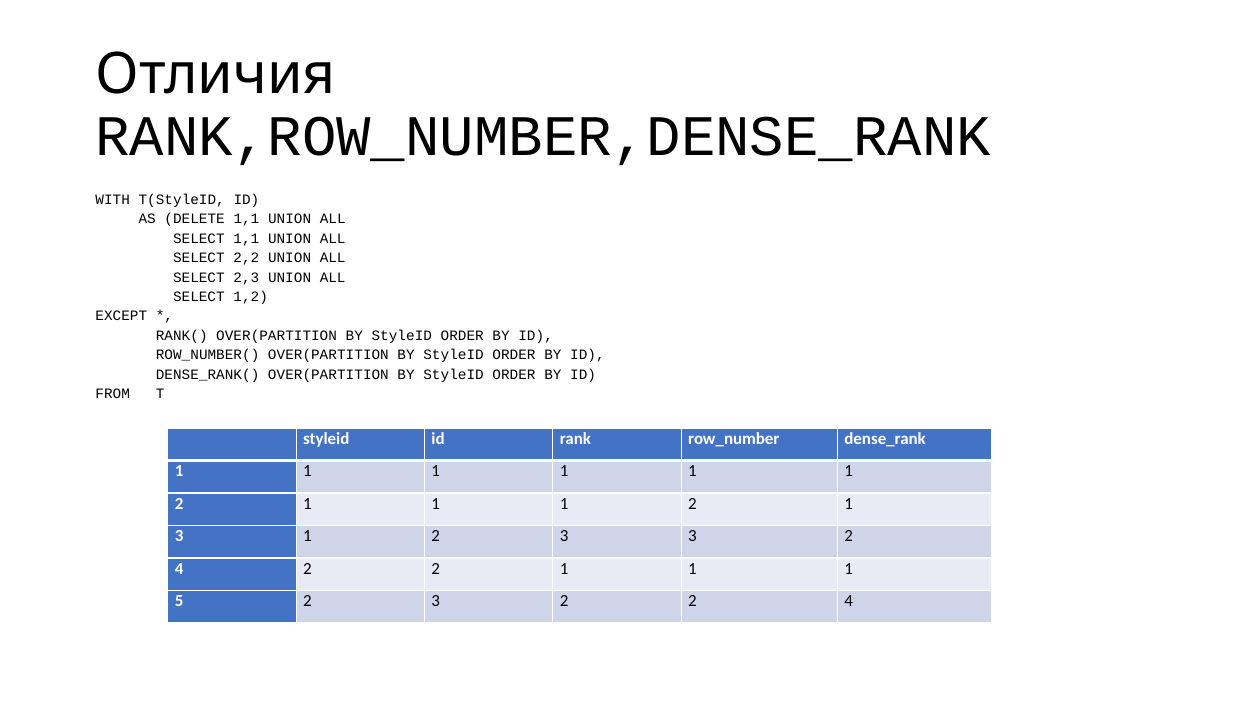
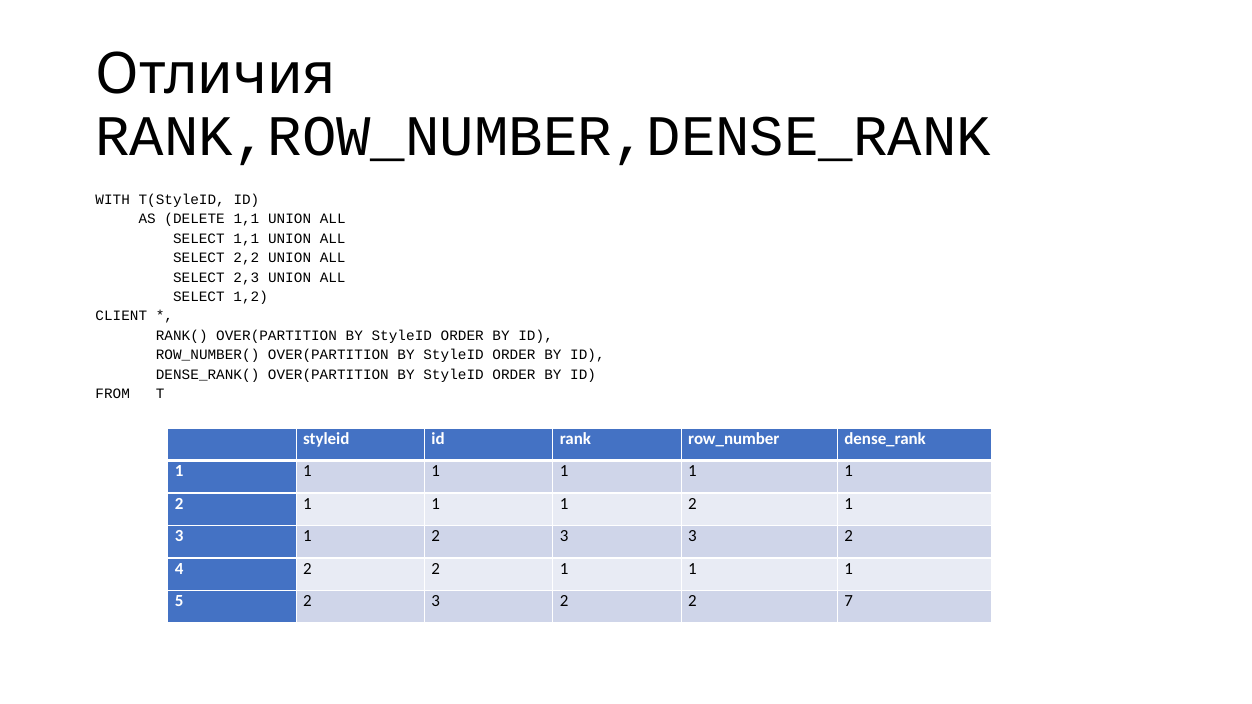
EXCEPT: EXCEPT -> CLIENT
2 2 4: 4 -> 7
